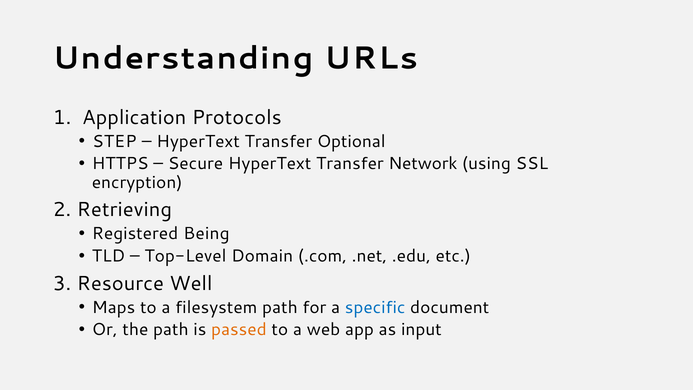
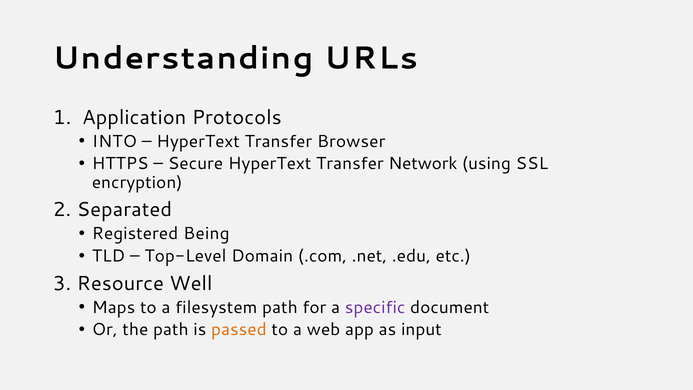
STEP: STEP -> INTO
Optional: Optional -> Browser
Retrieving: Retrieving -> Separated
specific colour: blue -> purple
